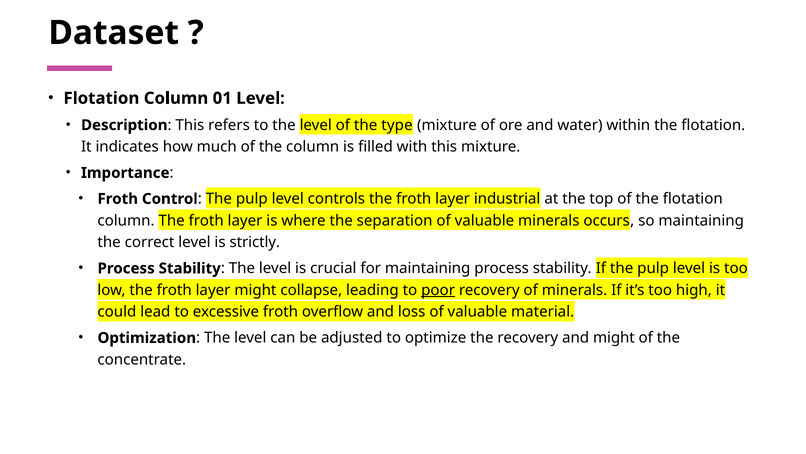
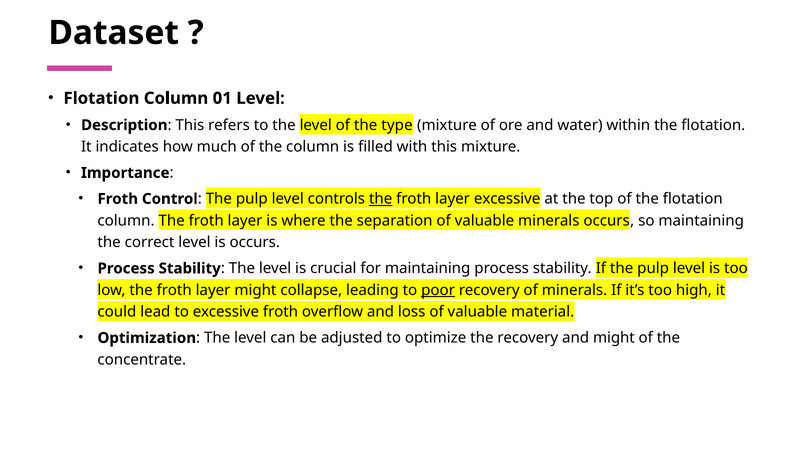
the at (381, 199) underline: none -> present
layer industrial: industrial -> excessive
is strictly: strictly -> occurs
